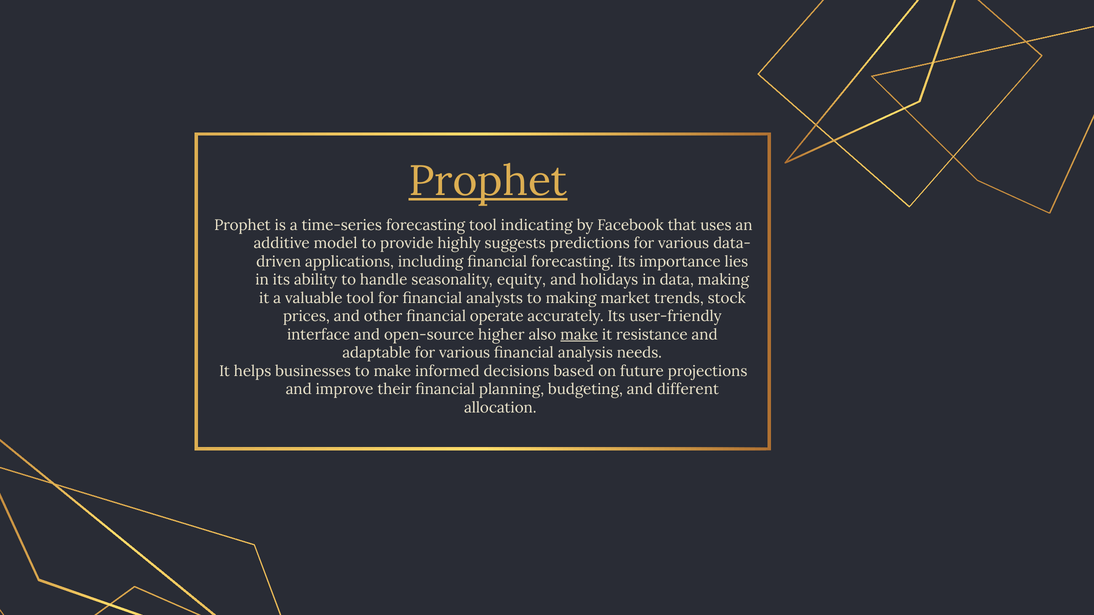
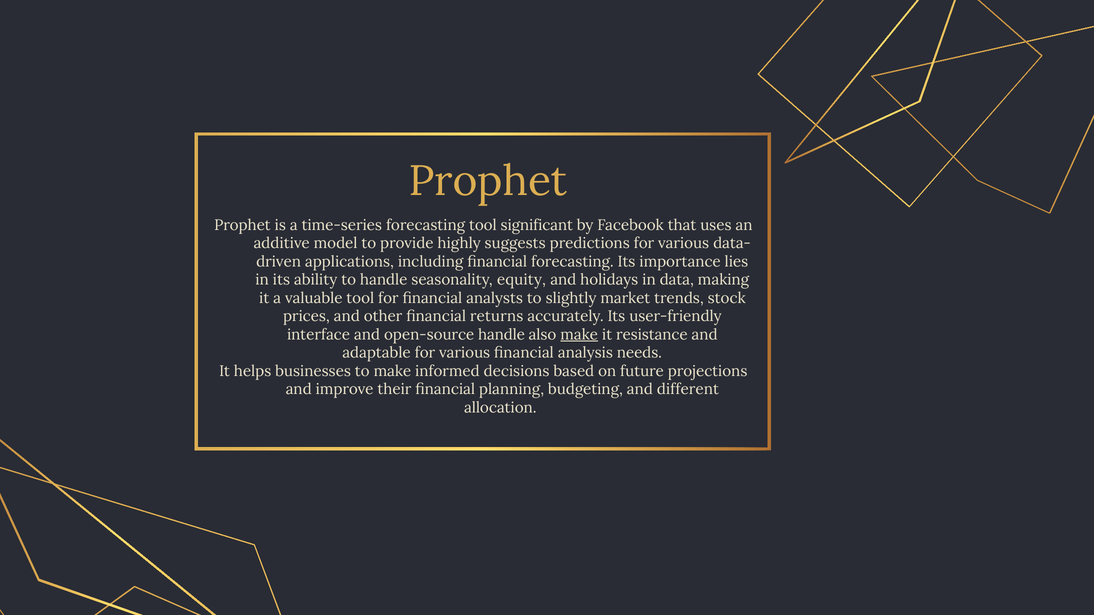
Prophet at (488, 181) underline: present -> none
indicating: indicating -> significant
to making: making -> slightly
operate: operate -> returns
higher at (501, 335): higher -> handle
